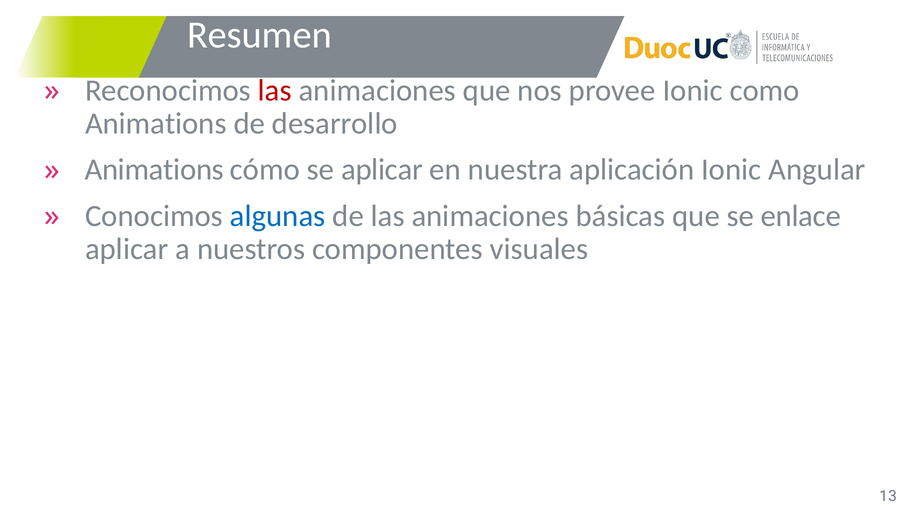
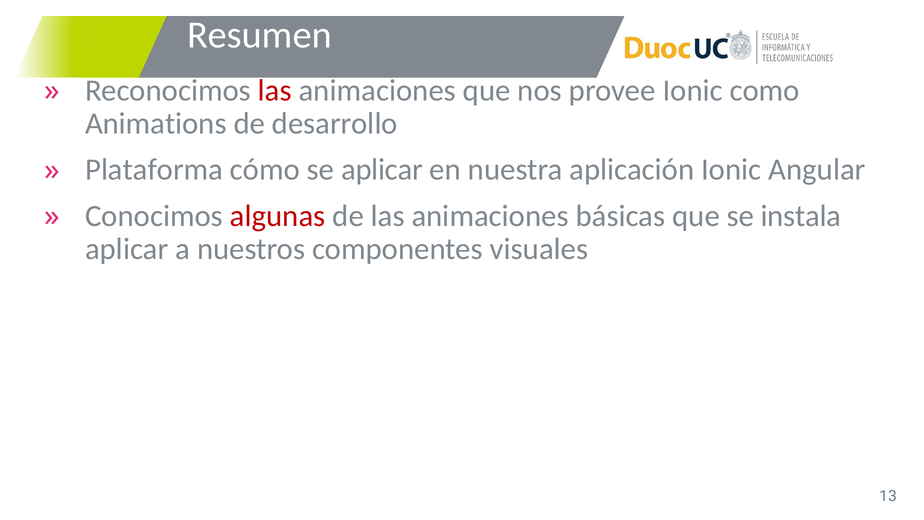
Animations at (154, 170): Animations -> Plataforma
algunas colour: blue -> red
enlace: enlace -> instala
